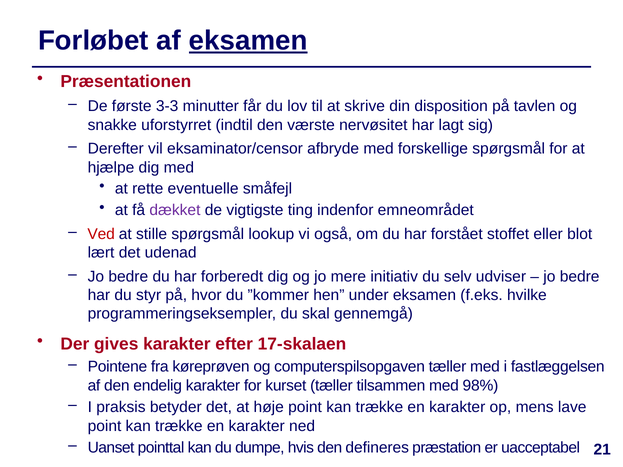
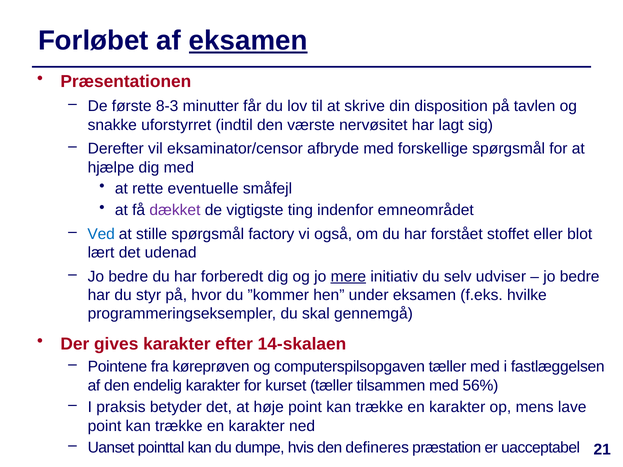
3-3: 3-3 -> 8-3
Ved colour: red -> blue
lookup: lookup -> factory
mere underline: none -> present
17-skalaen: 17-skalaen -> 14-skalaen
98%: 98% -> 56%
